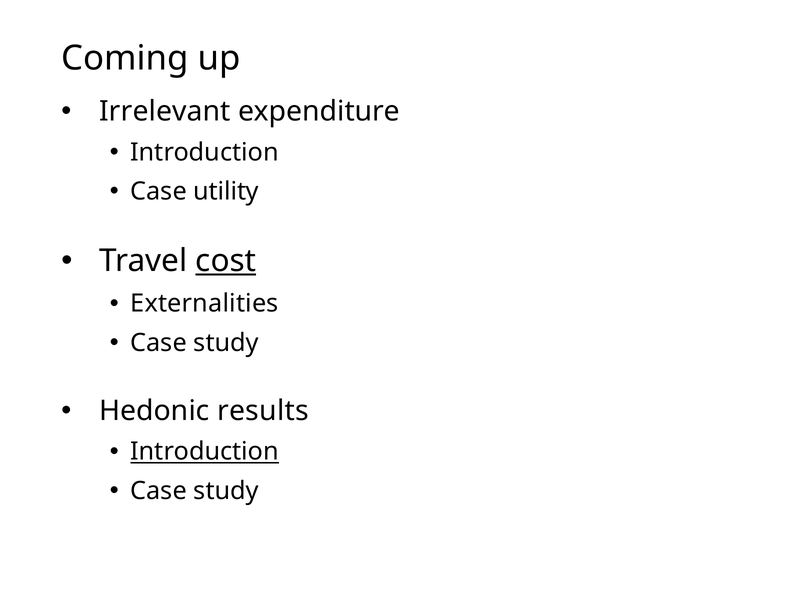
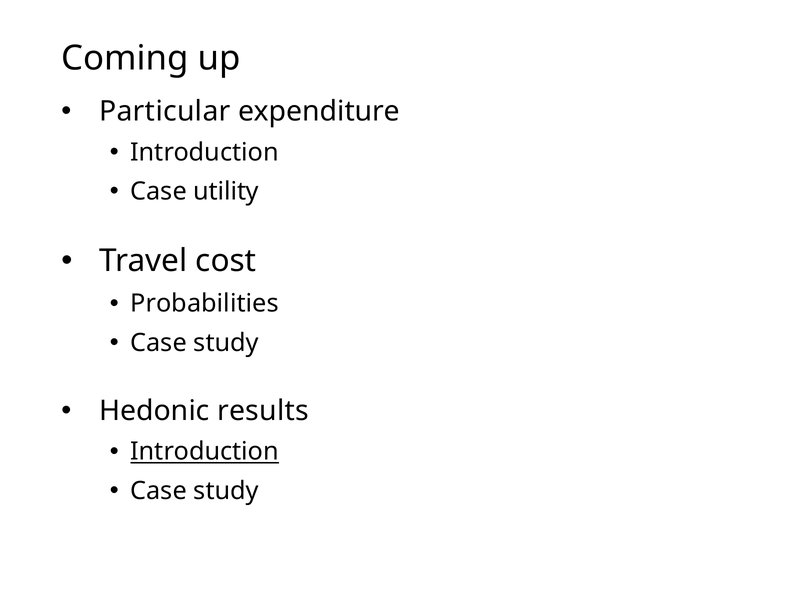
Irrelevant: Irrelevant -> Particular
cost underline: present -> none
Externalities: Externalities -> Probabilities
